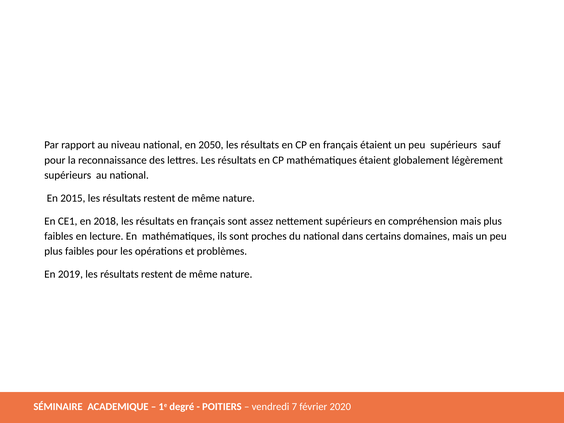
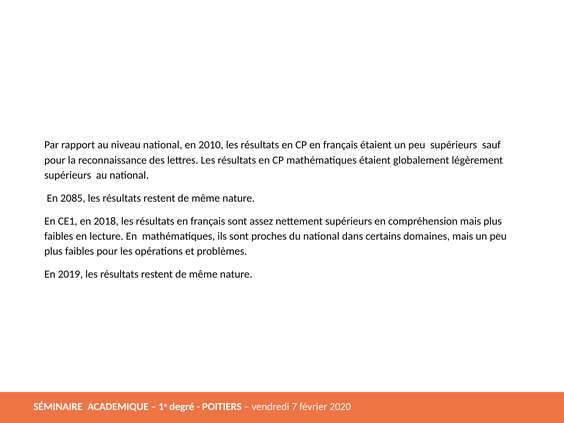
2050: 2050 -> 2010
2015: 2015 -> 2085
